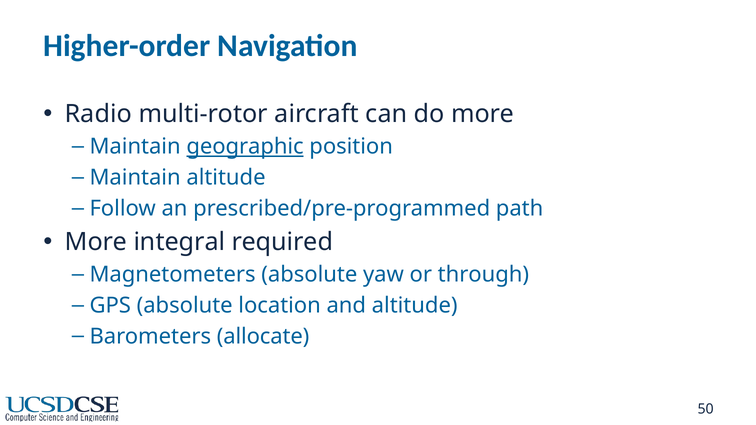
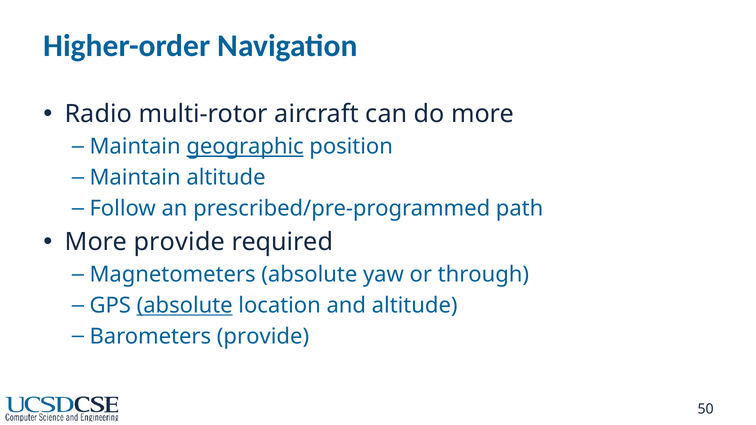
More integral: integral -> provide
absolute at (185, 306) underline: none -> present
Barometers allocate: allocate -> provide
